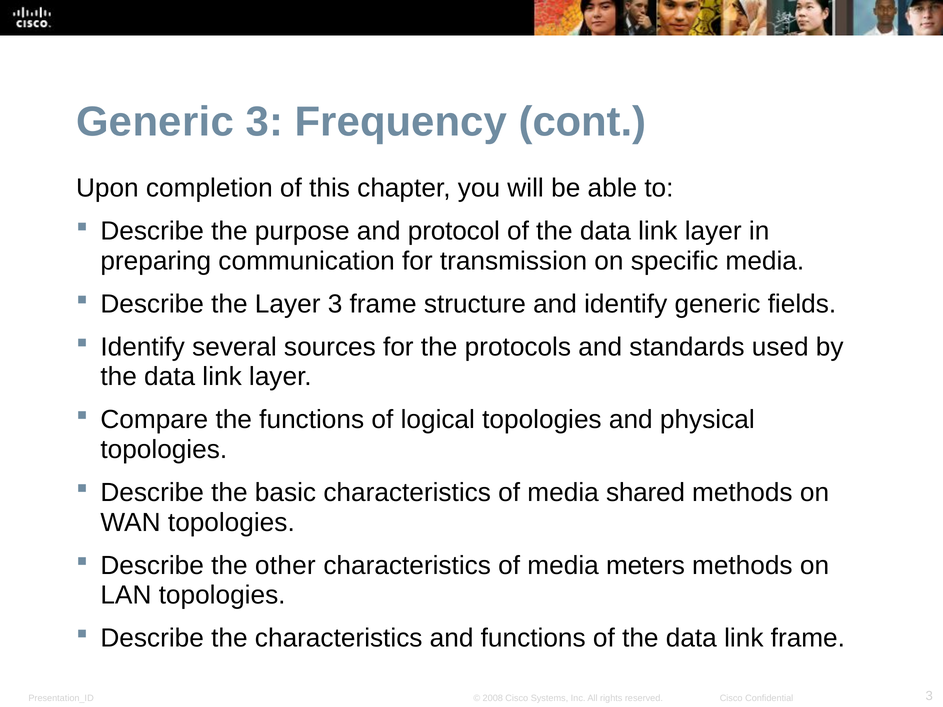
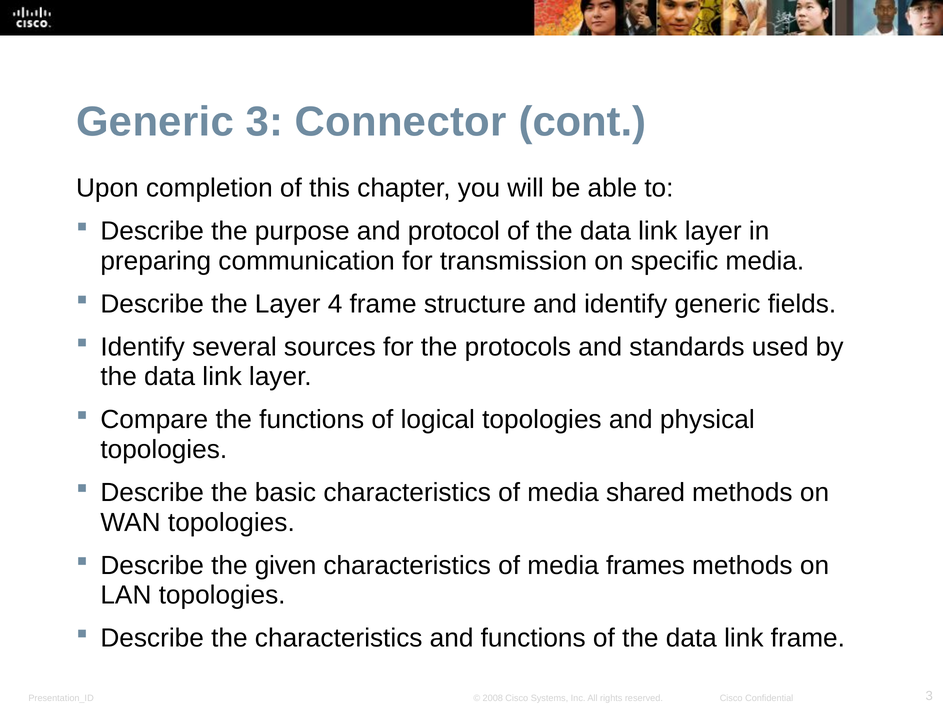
Frequency: Frequency -> Connector
Layer 3: 3 -> 4
other: other -> given
meters: meters -> frames
